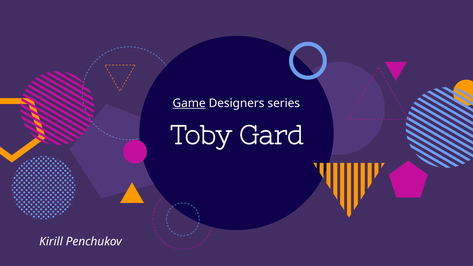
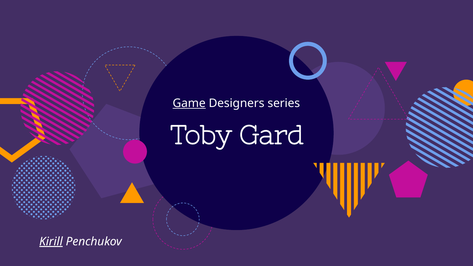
Kirill underline: none -> present
